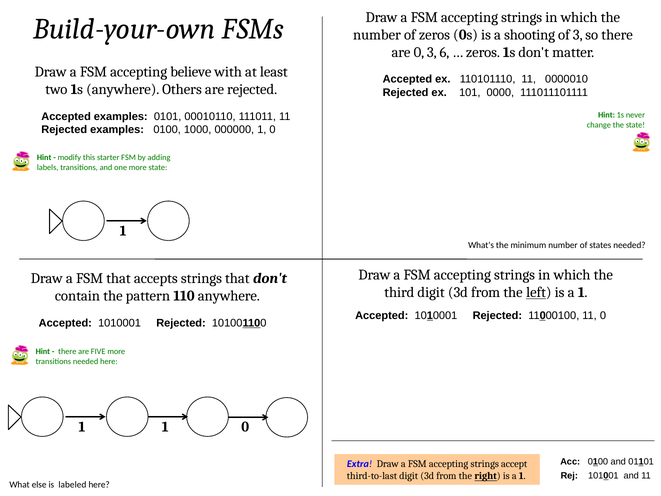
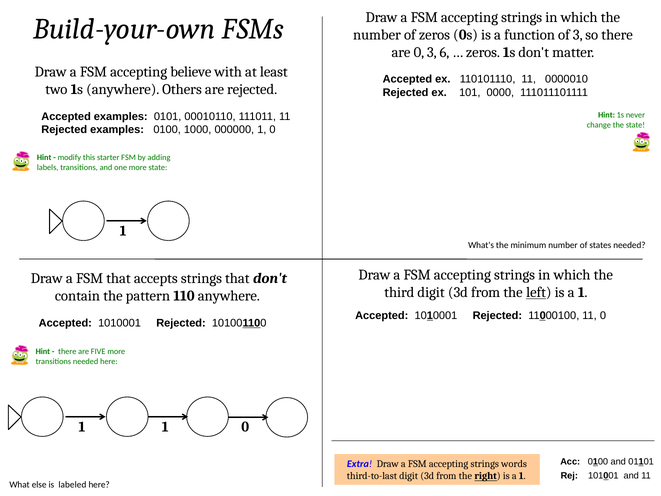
shooting: shooting -> function
accept: accept -> words
